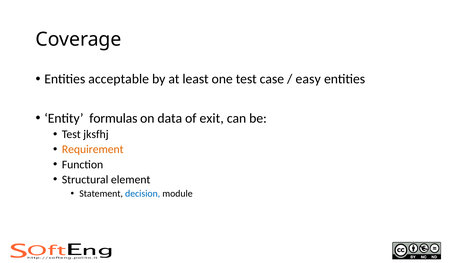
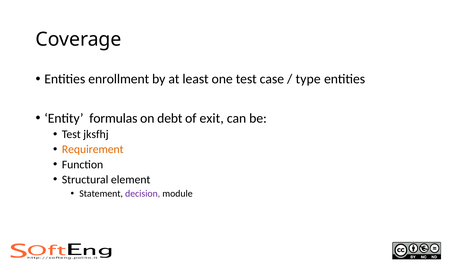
acceptable: acceptable -> enrollment
easy: easy -> type
data: data -> debt
decision colour: blue -> purple
